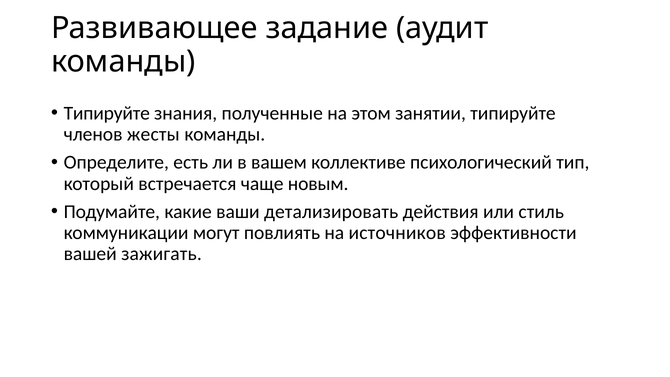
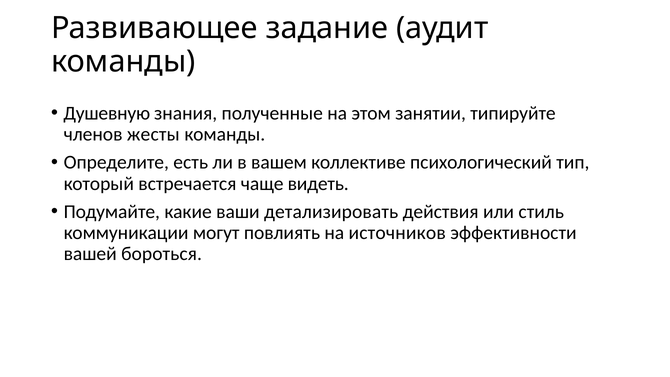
Типируйте at (107, 113): Типируйте -> Душевную
новым: новым -> видеть
зажигать: зажигать -> бороться
